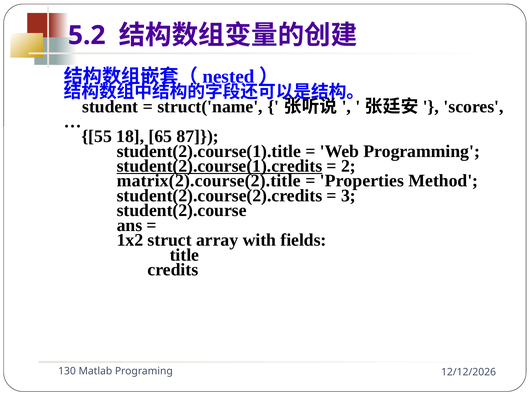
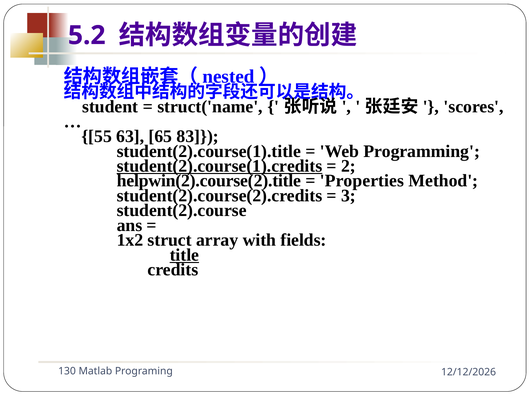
18: 18 -> 63
87: 87 -> 83
matrix(2).course(2).title: matrix(2).course(2).title -> helpwin(2).course(2).title
title underline: none -> present
